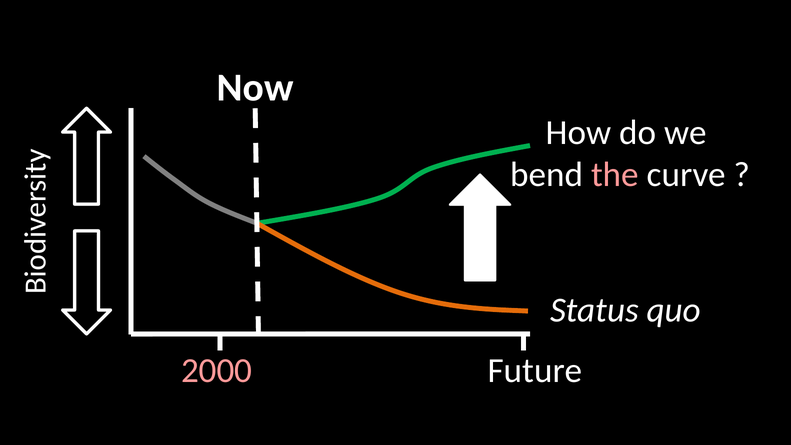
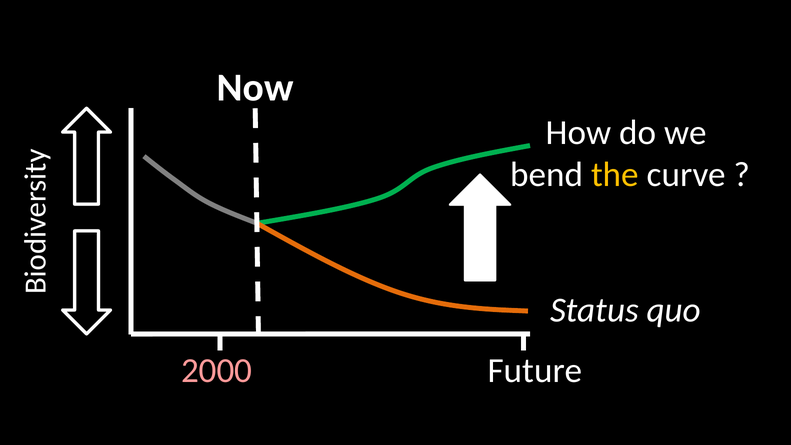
the colour: pink -> yellow
